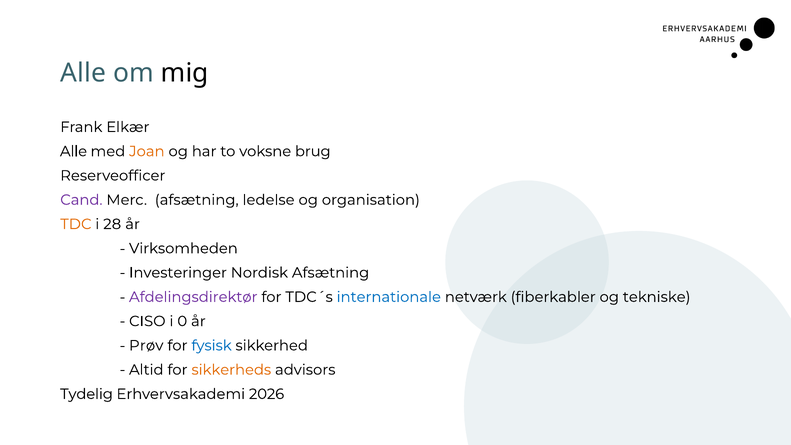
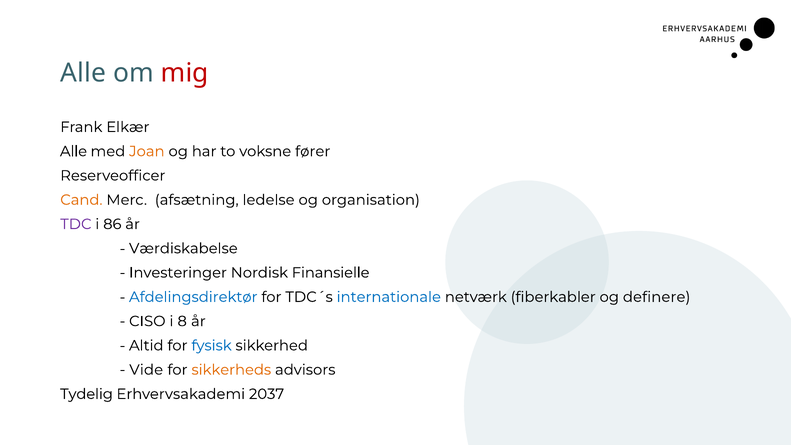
mig colour: black -> red
brug: brug -> fører
Cand colour: purple -> orange
TDC colour: orange -> purple
28: 28 -> 86
Virksomheden: Virksomheden -> Værdiskabelse
Nordisk Afsætning: Afsætning -> Finansielle
Afdelingsdirektør colour: purple -> blue
tekniske: tekniske -> definere
0: 0 -> 8
Prøv: Prøv -> Altid
Altid: Altid -> Vide
2026: 2026 -> 2037
